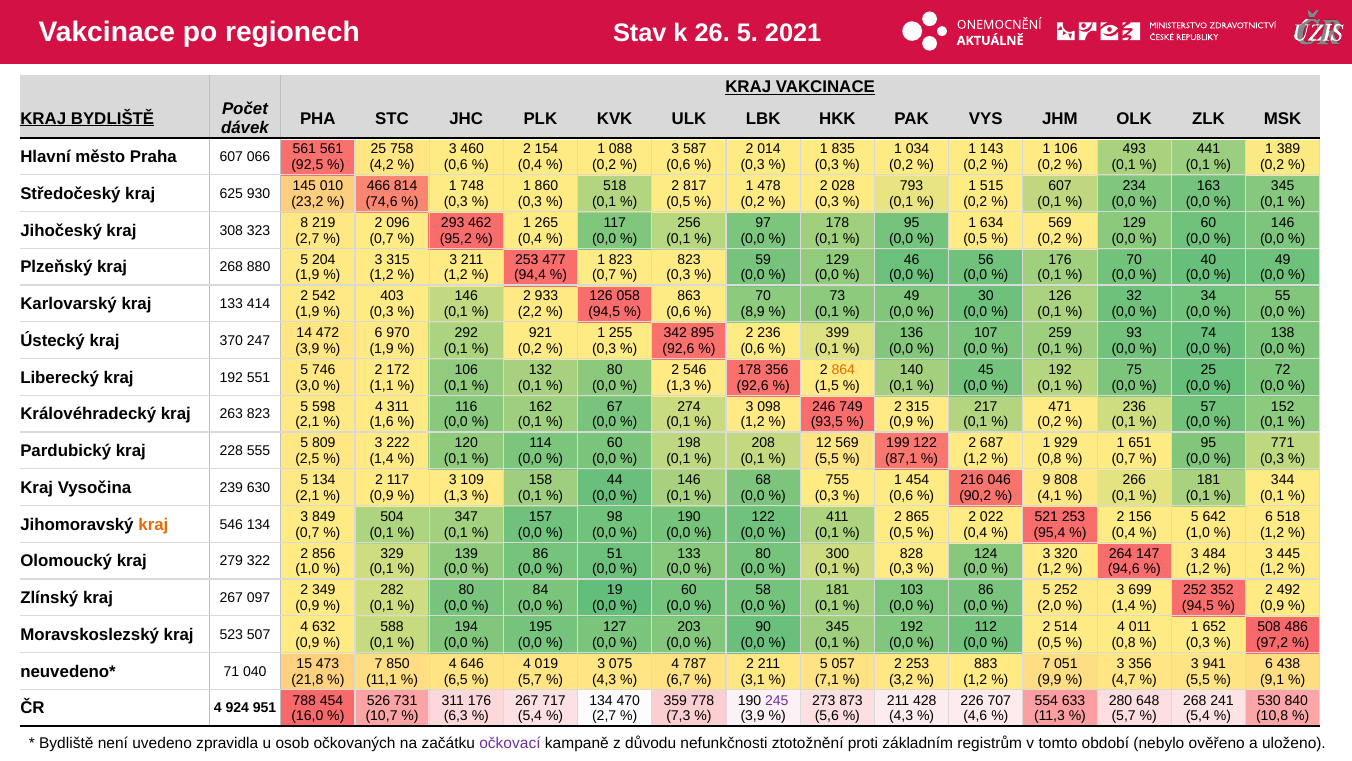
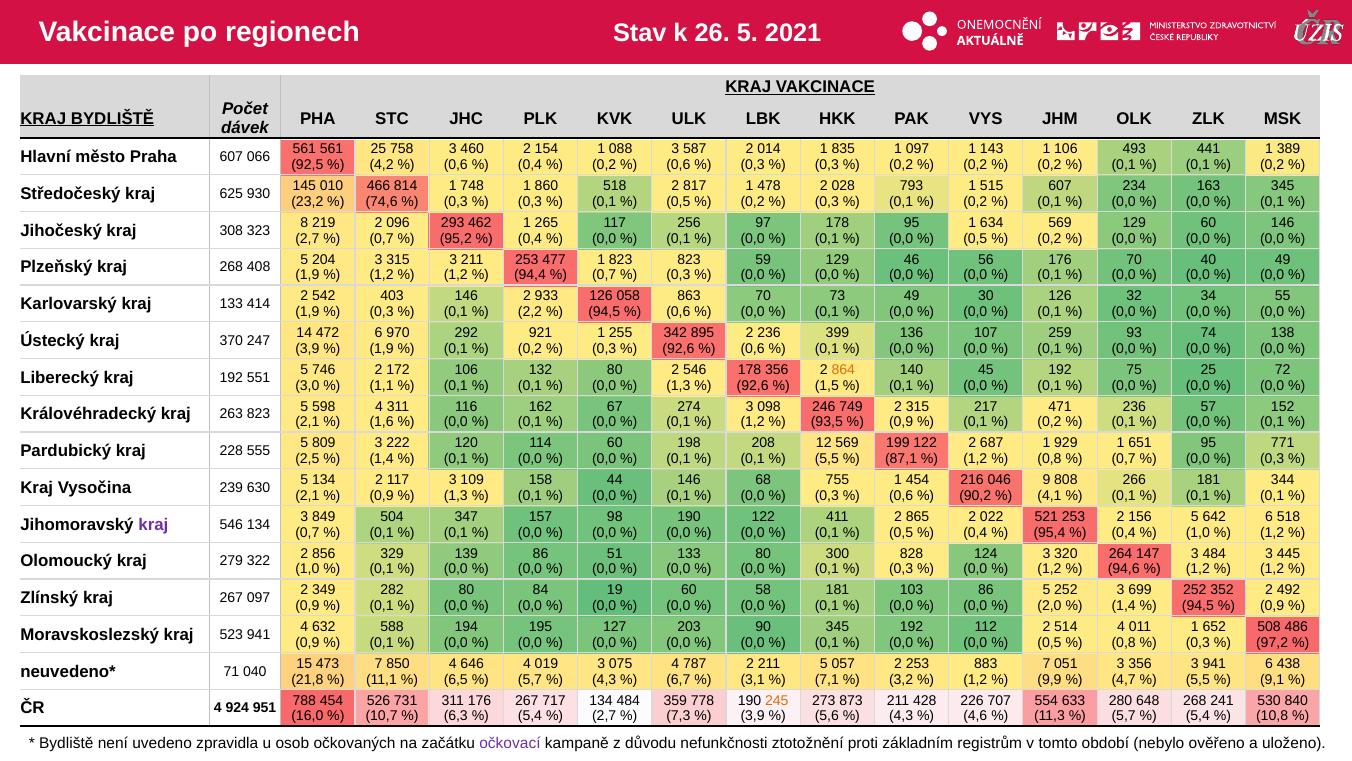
1 034: 034 -> 097
880: 880 -> 408
8,9 at (753, 312): 8,9 -> 0,0
kraj at (153, 524) colour: orange -> purple
523 507: 507 -> 941
134 470: 470 -> 484
245 colour: purple -> orange
